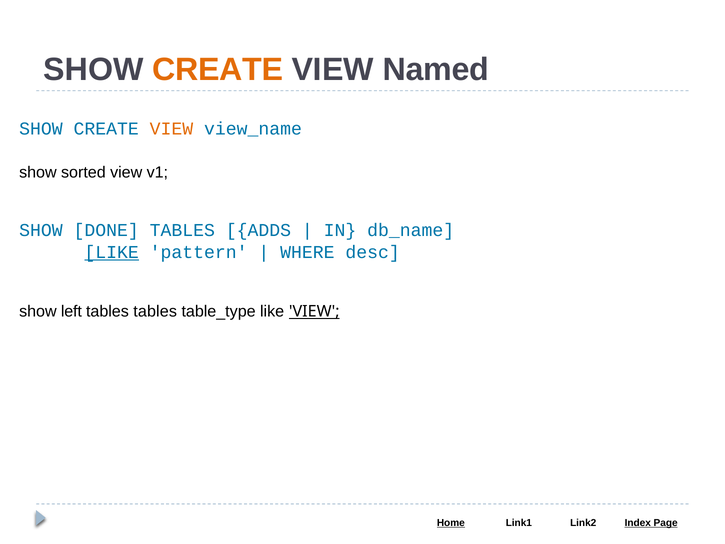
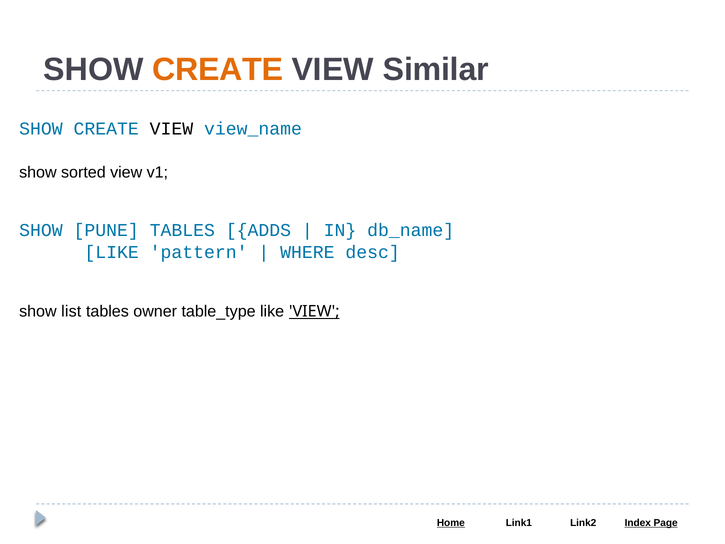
Named: Named -> Similar
VIEW at (171, 129) colour: orange -> black
DONE: DONE -> PUNE
LIKE at (112, 252) underline: present -> none
left: left -> list
tables tables: tables -> owner
